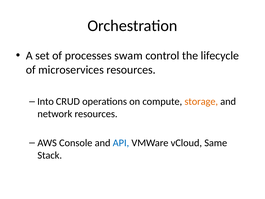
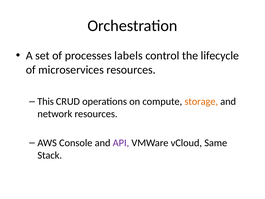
swam: swam -> labels
Into: Into -> This
API colour: blue -> purple
